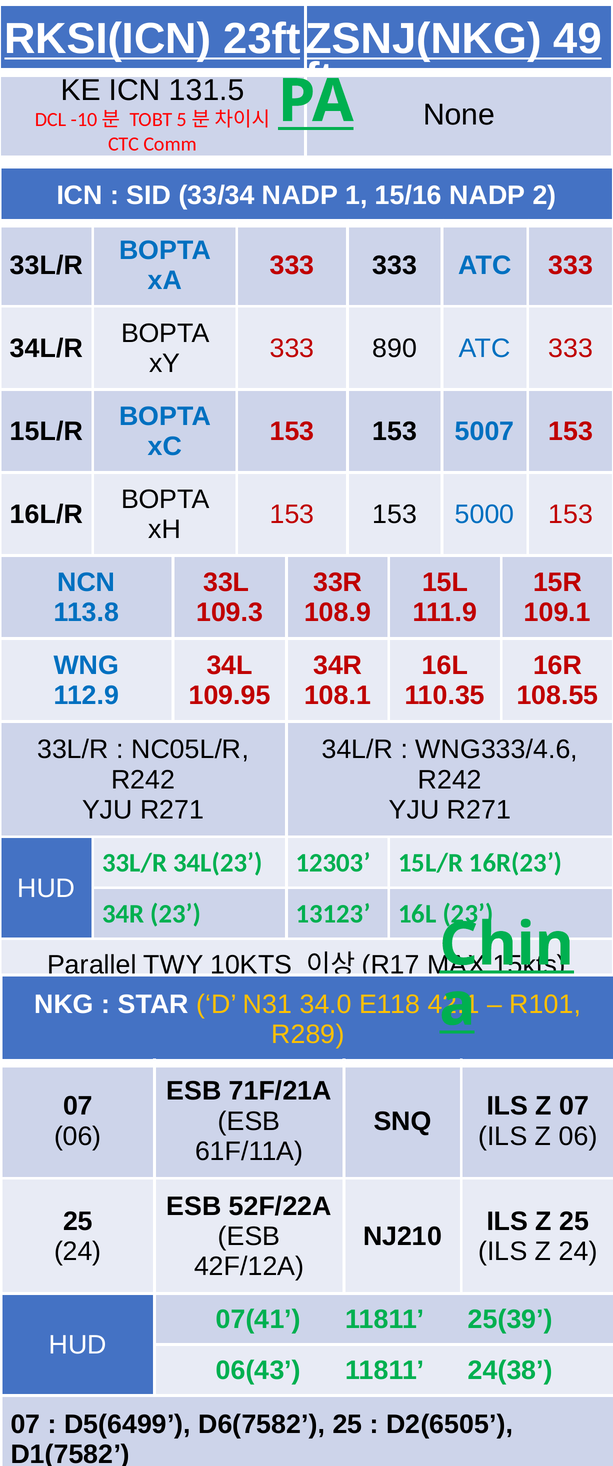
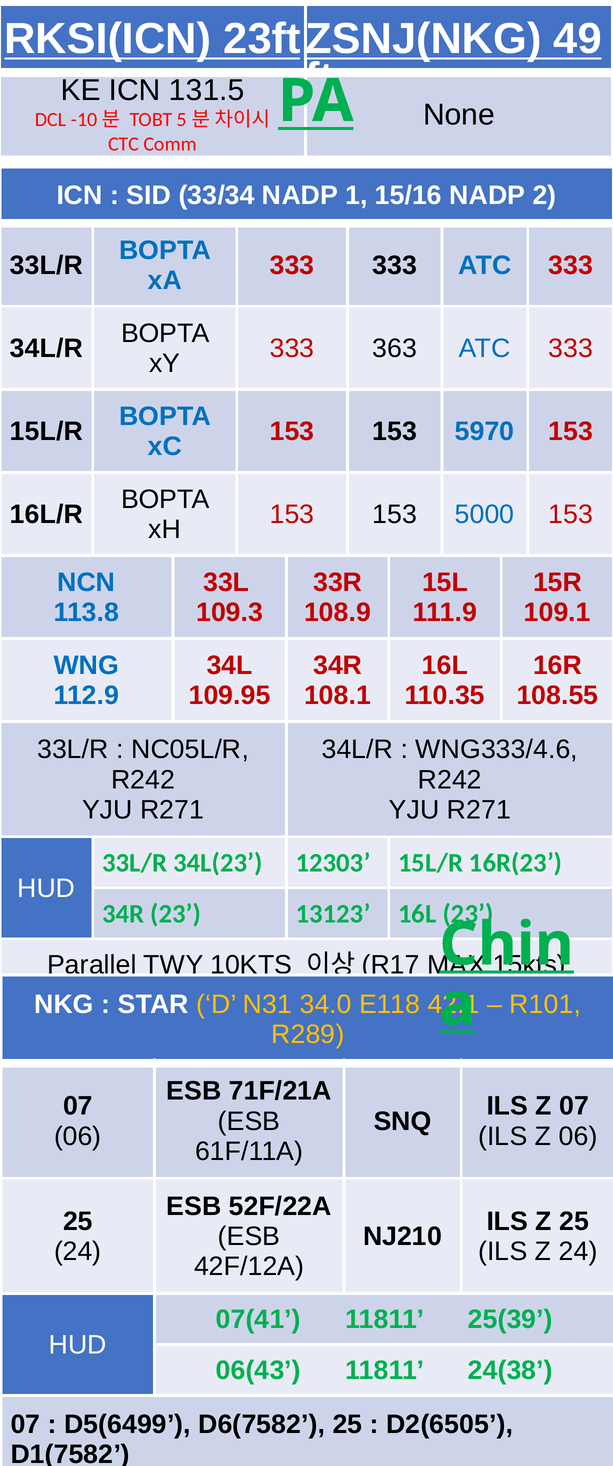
890: 890 -> 363
5007: 5007 -> 5970
